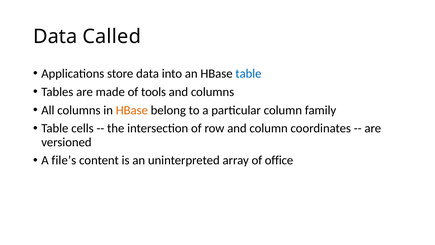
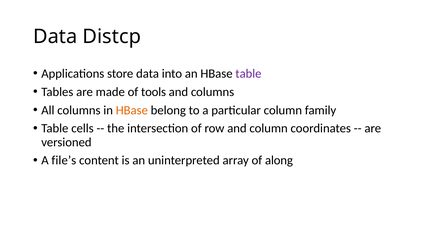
Called: Called -> Distcp
table at (248, 74) colour: blue -> purple
office: office -> along
